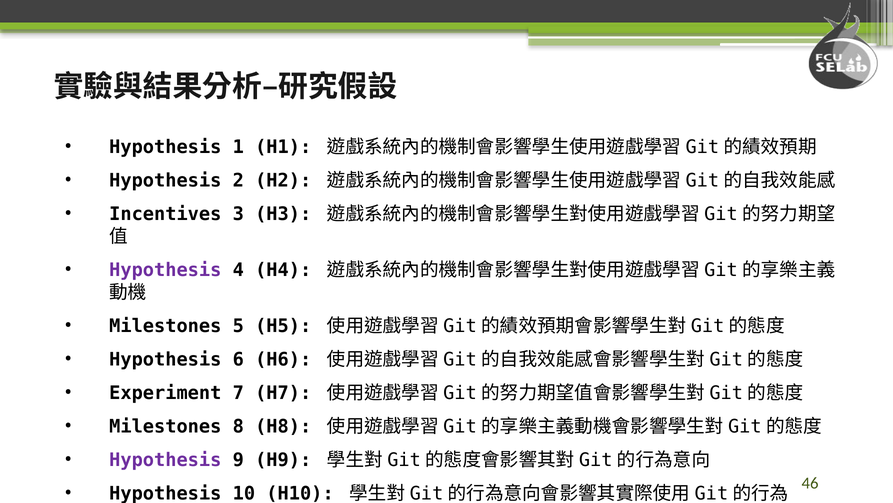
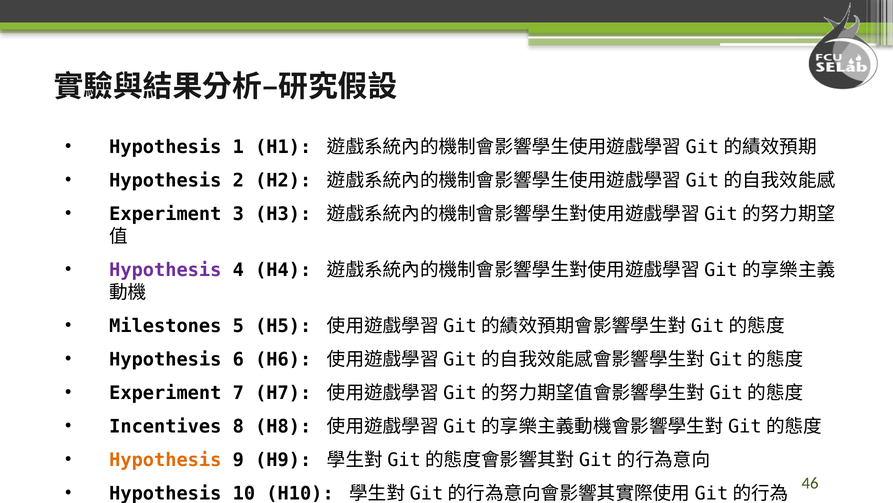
Incentives at (165, 214): Incentives -> Experiment
Milestones at (165, 426): Milestones -> Incentives
Hypothesis at (165, 460) colour: purple -> orange
